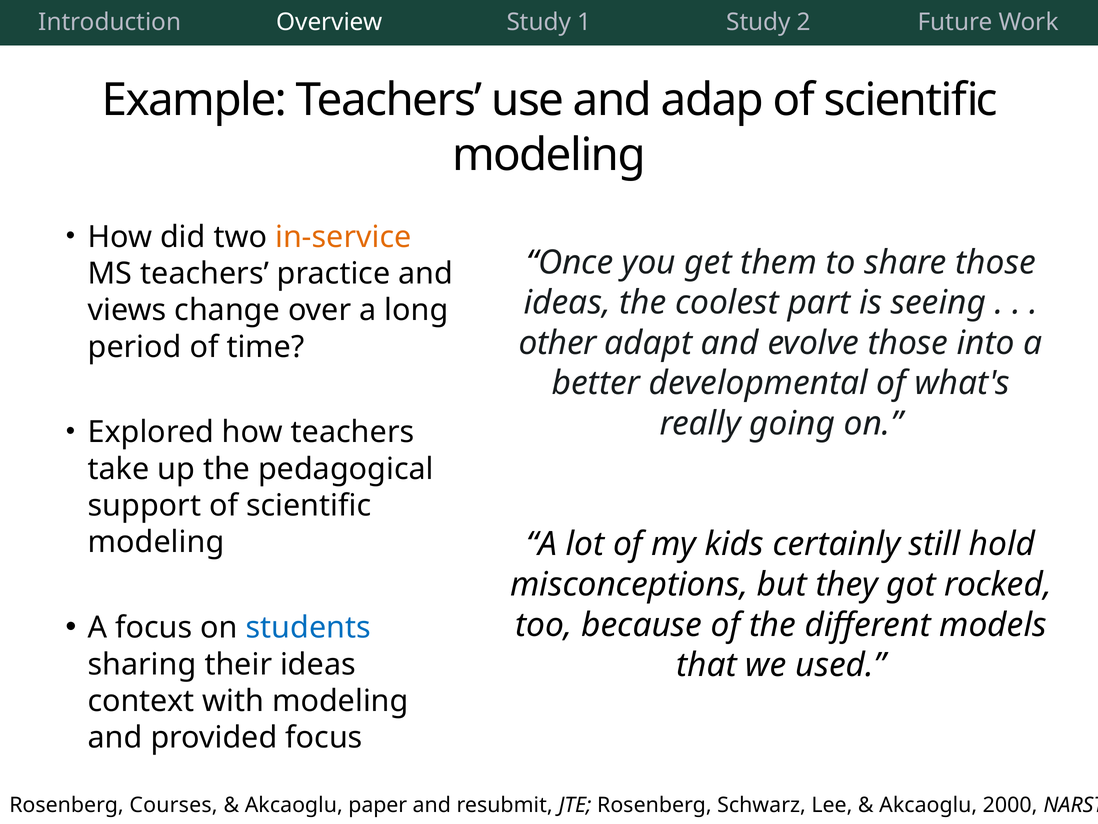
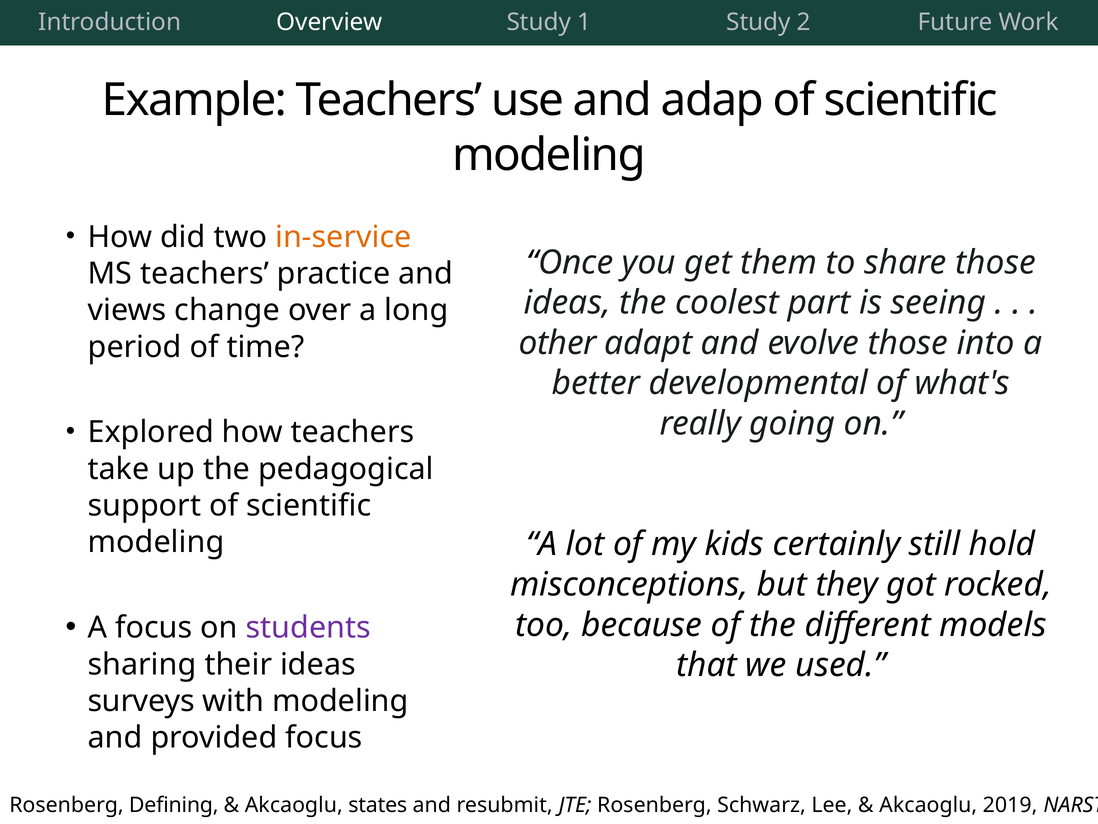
students colour: blue -> purple
context: context -> surveys
Courses: Courses -> Defining
paper: paper -> states
2000: 2000 -> 2019
